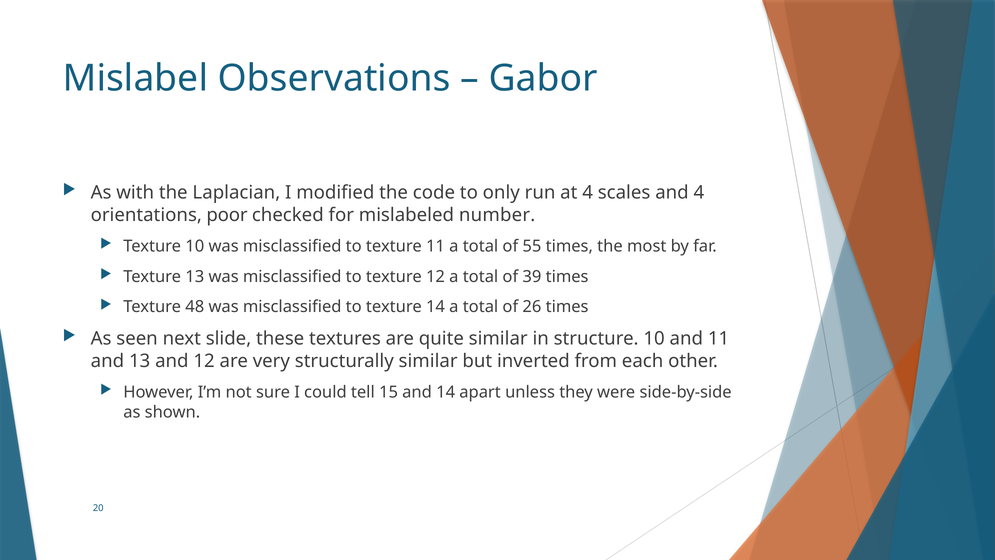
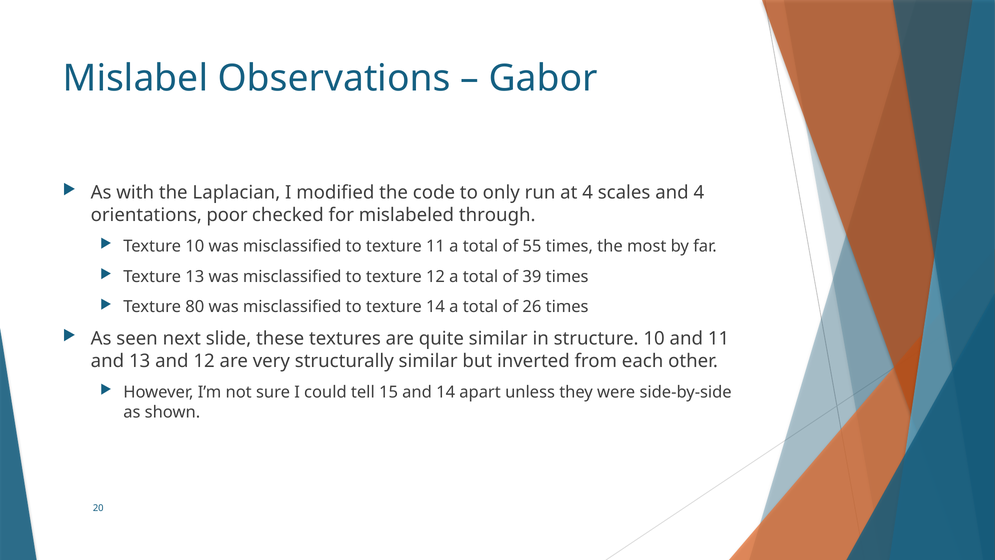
number: number -> through
48: 48 -> 80
